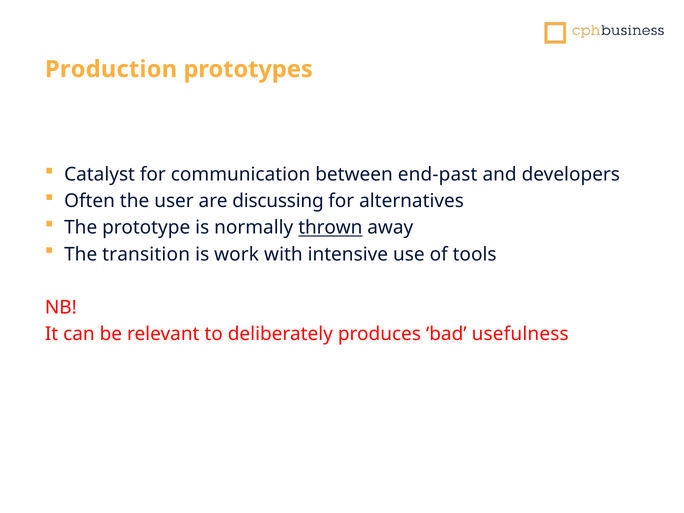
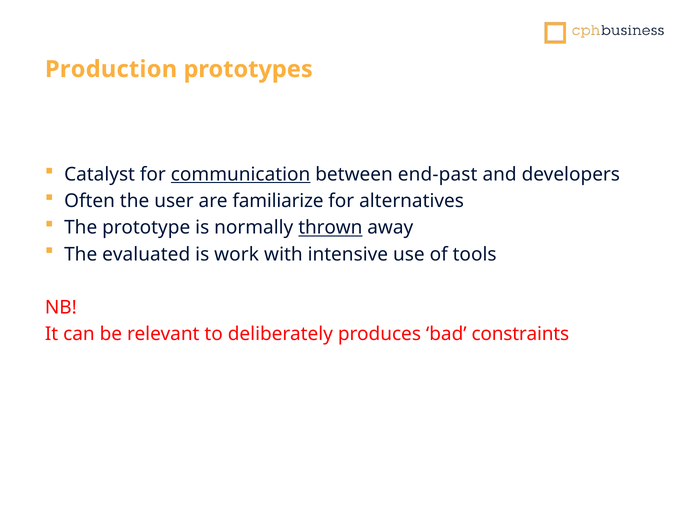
communication underline: none -> present
discussing: discussing -> familiarize
transition: transition -> evaluated
usefulness: usefulness -> constraints
